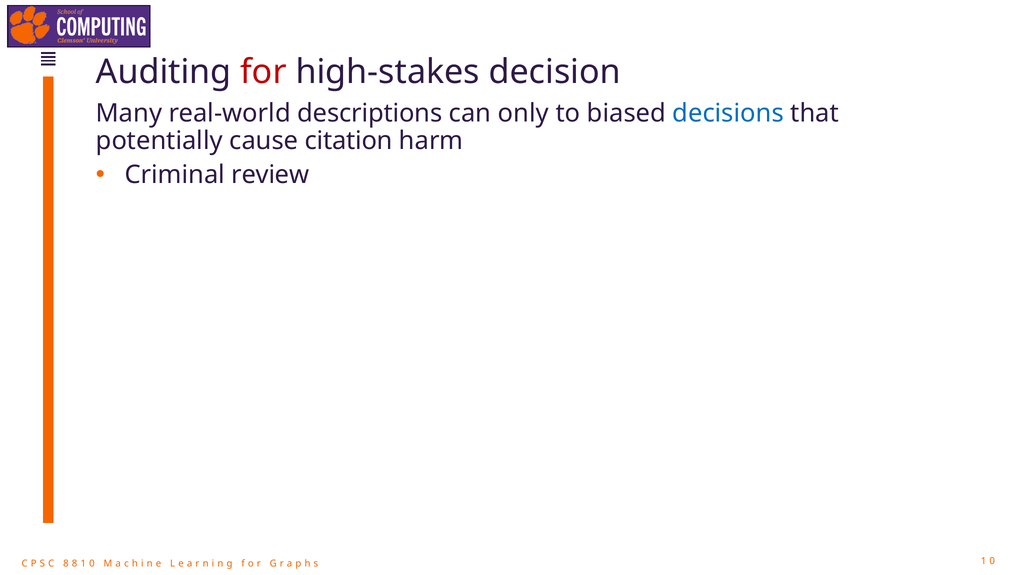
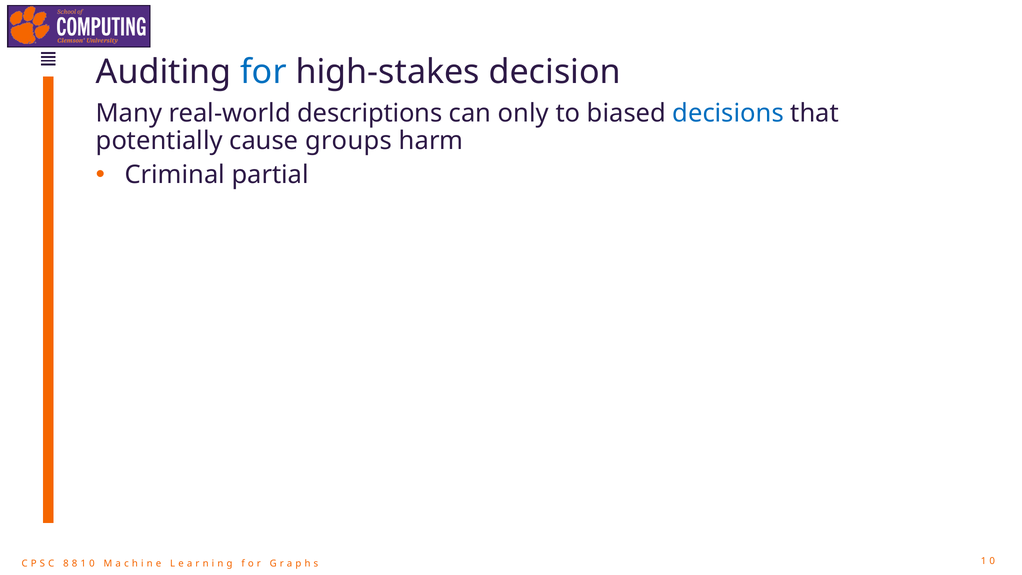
for colour: red -> blue
citation: citation -> groups
review: review -> partial
